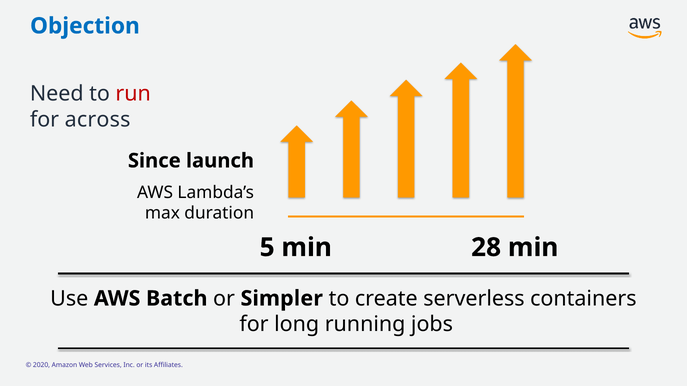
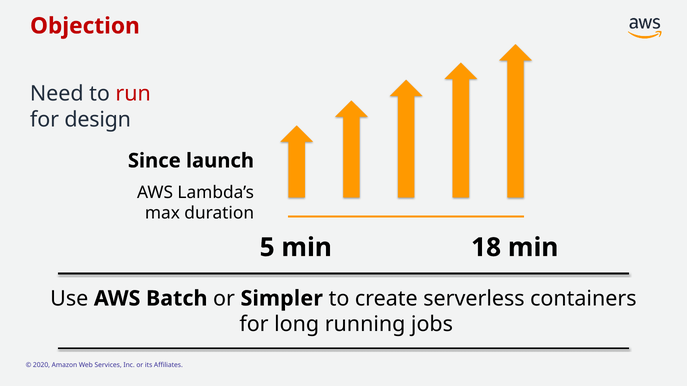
Objection colour: blue -> red
across: across -> design
28: 28 -> 18
